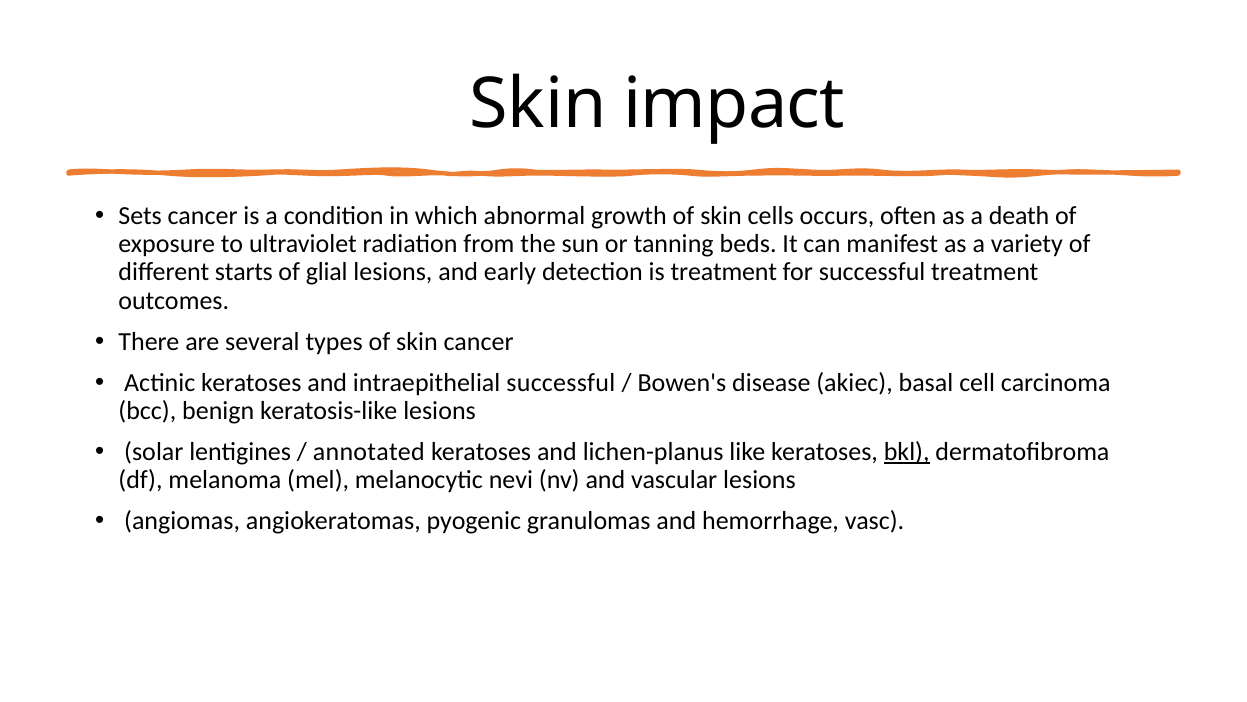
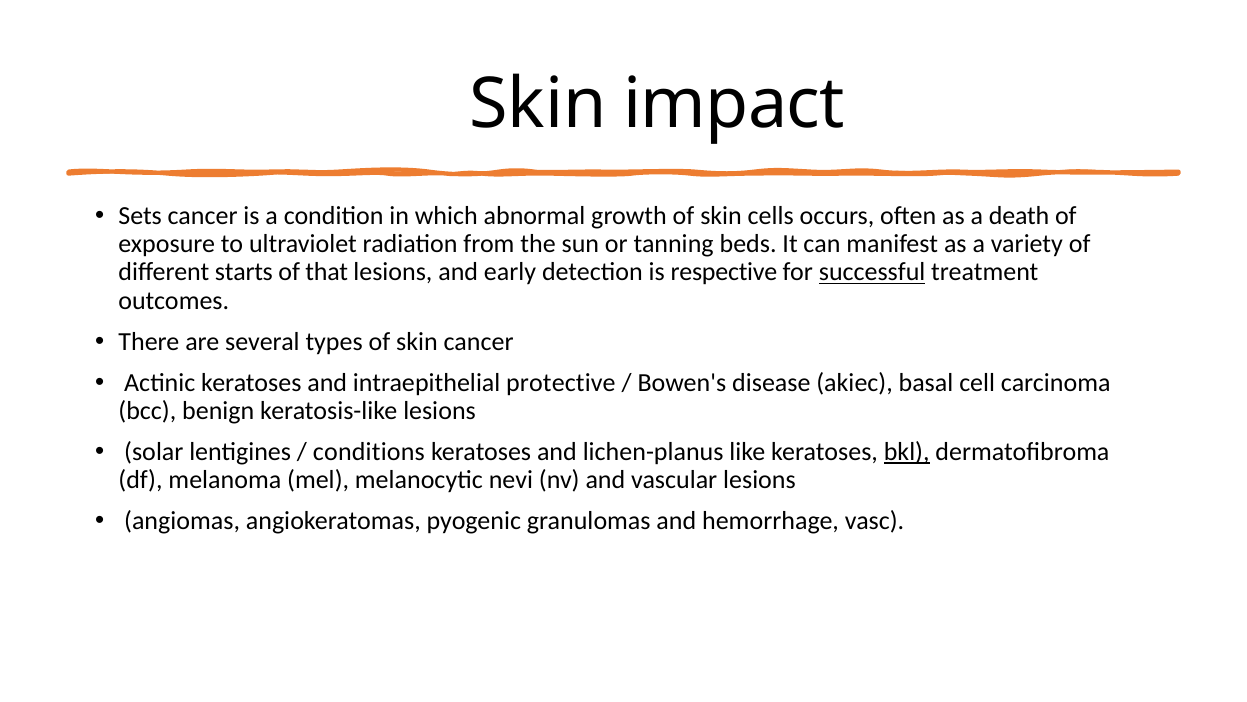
glial: glial -> that
is treatment: treatment -> respective
successful at (872, 272) underline: none -> present
intraepithelial successful: successful -> protective
annotated: annotated -> conditions
